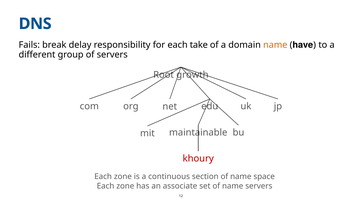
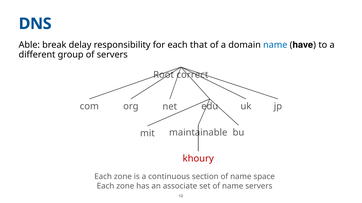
Fails: Fails -> Able
take: take -> that
name at (275, 45) colour: orange -> blue
growth: growth -> correct
